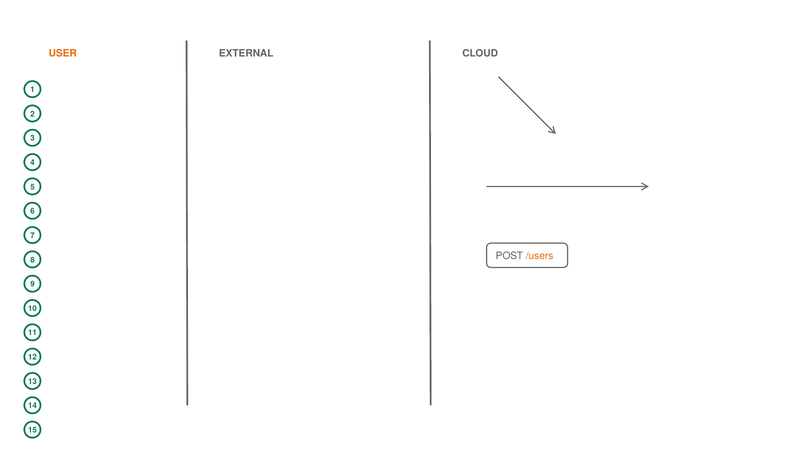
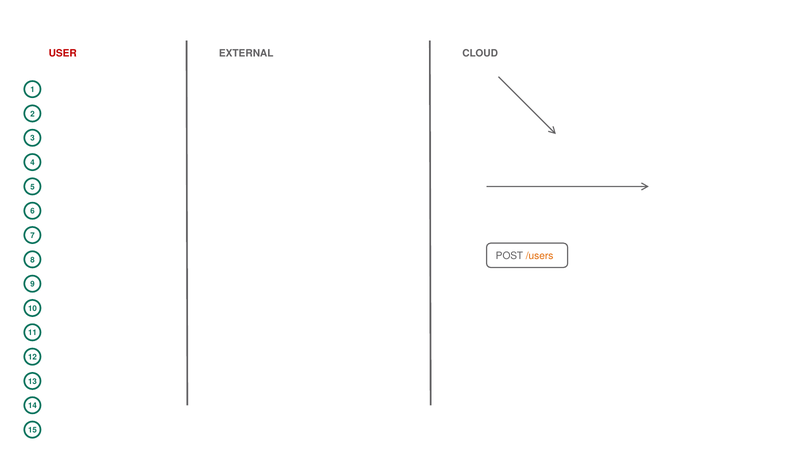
USER colour: orange -> red
